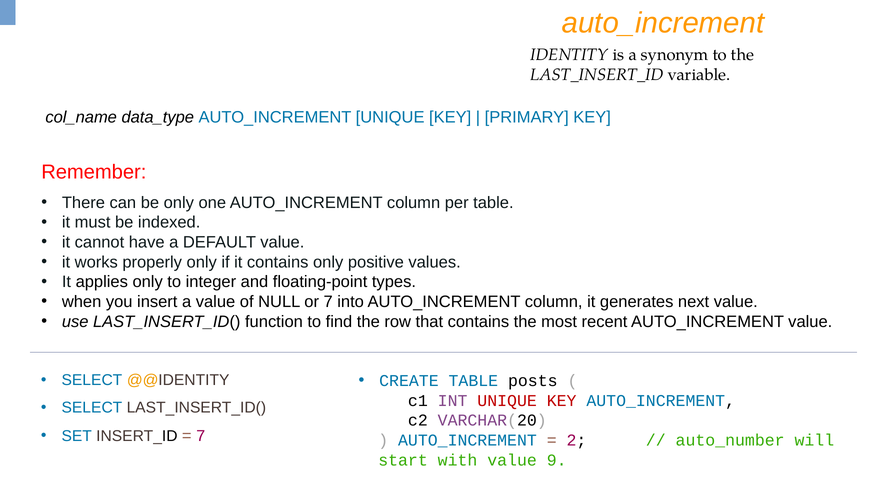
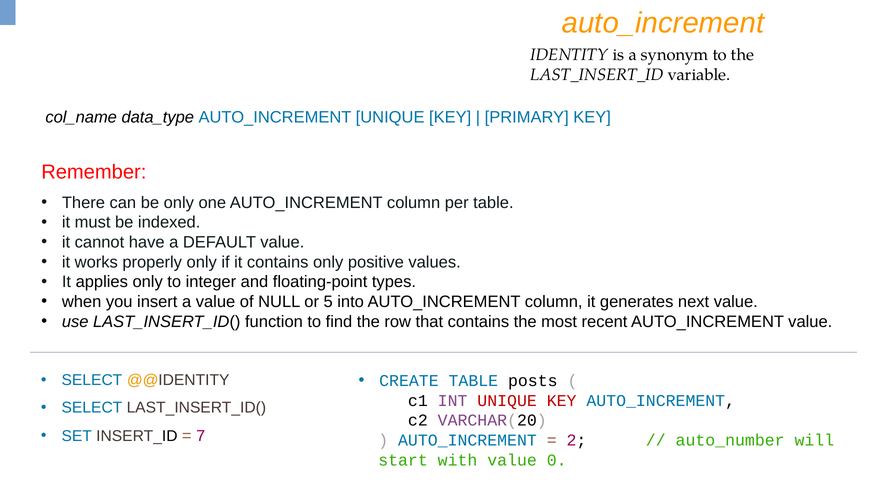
or 7: 7 -> 5
9: 9 -> 0
